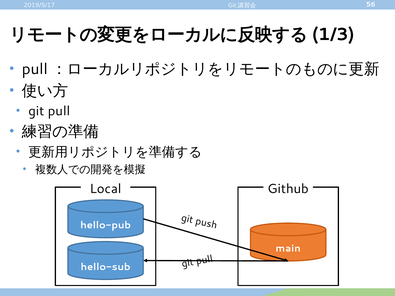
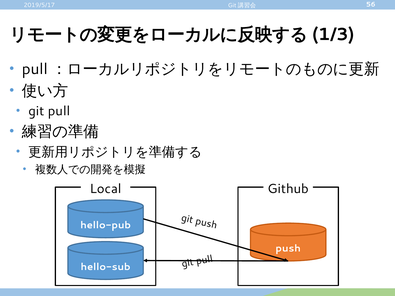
main: main -> push
